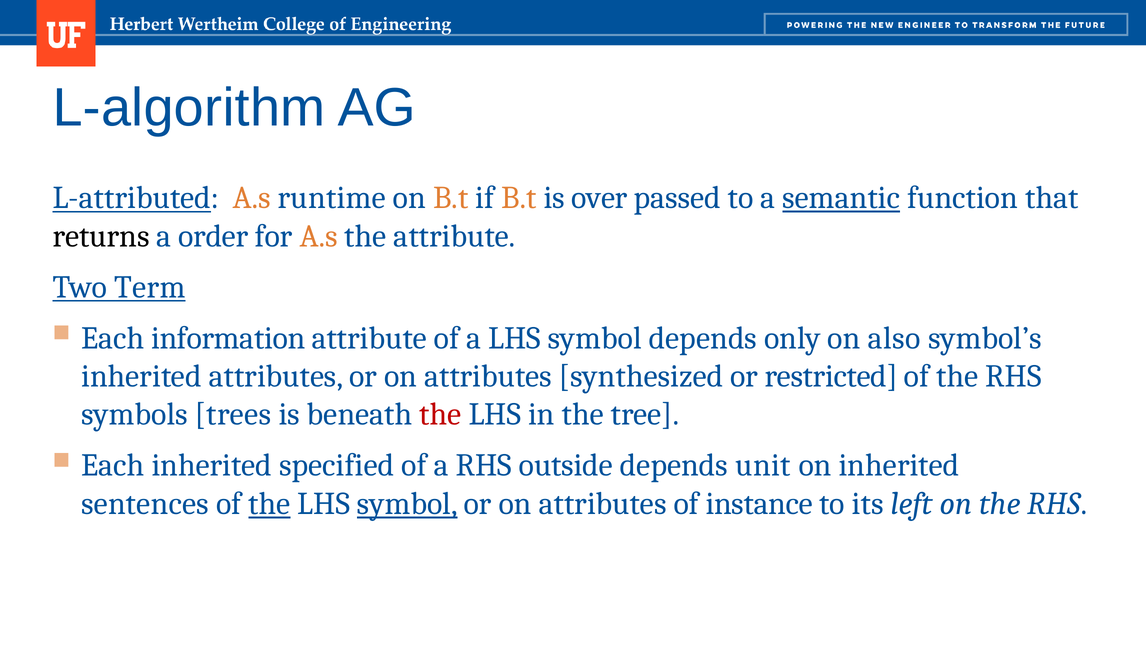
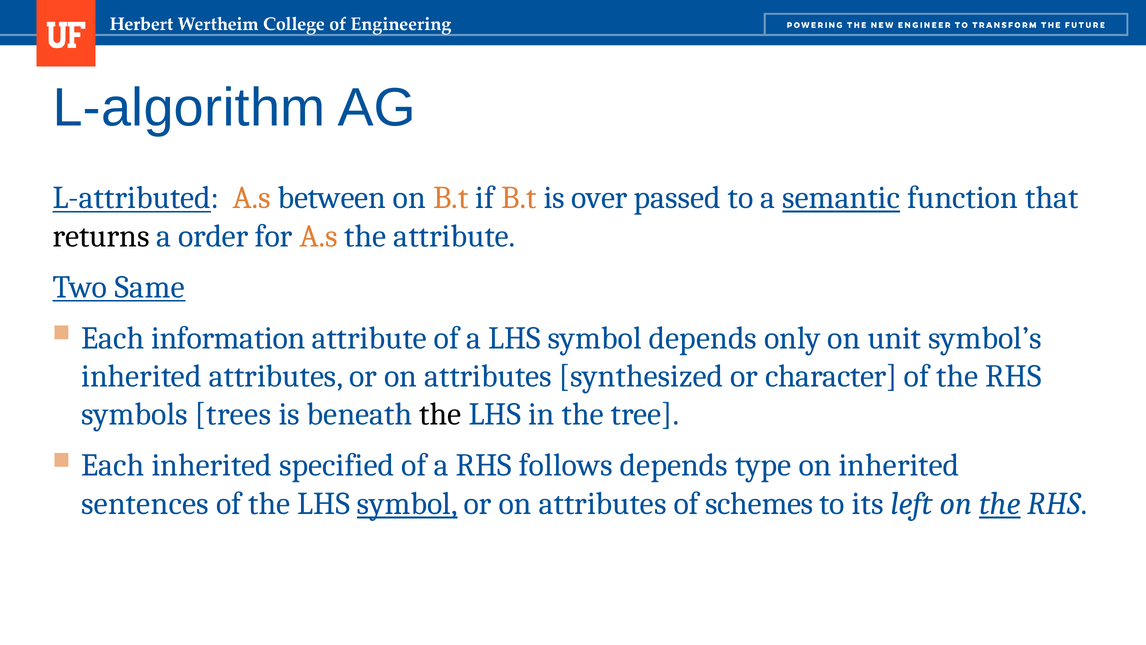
runtime: runtime -> between
Term: Term -> Same
also: also -> unit
restricted: restricted -> character
the at (440, 414) colour: red -> black
outside: outside -> follows
unit: unit -> type
the at (269, 503) underline: present -> none
instance: instance -> schemes
the at (1000, 503) underline: none -> present
